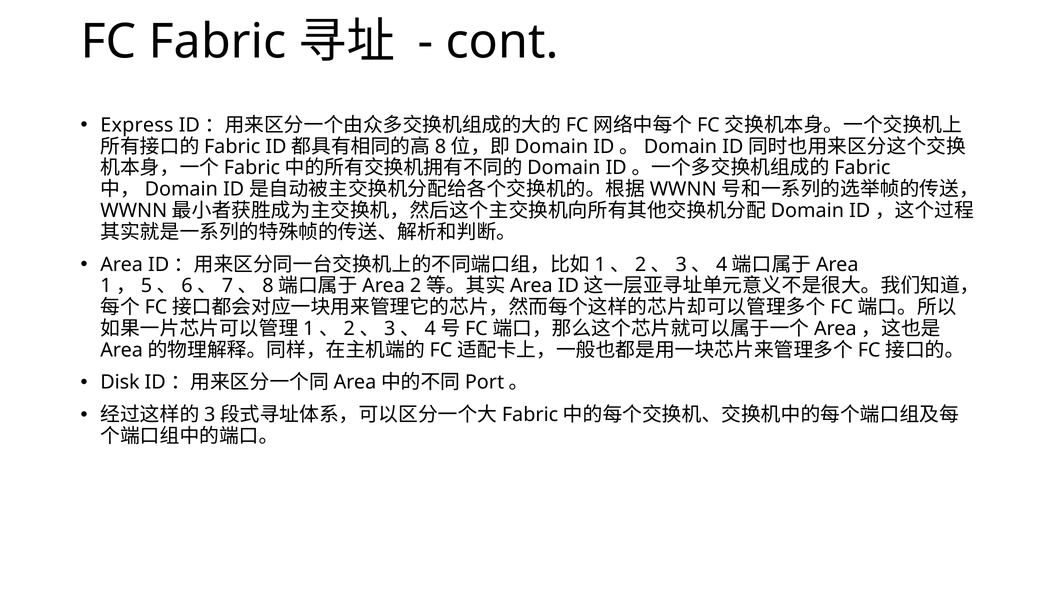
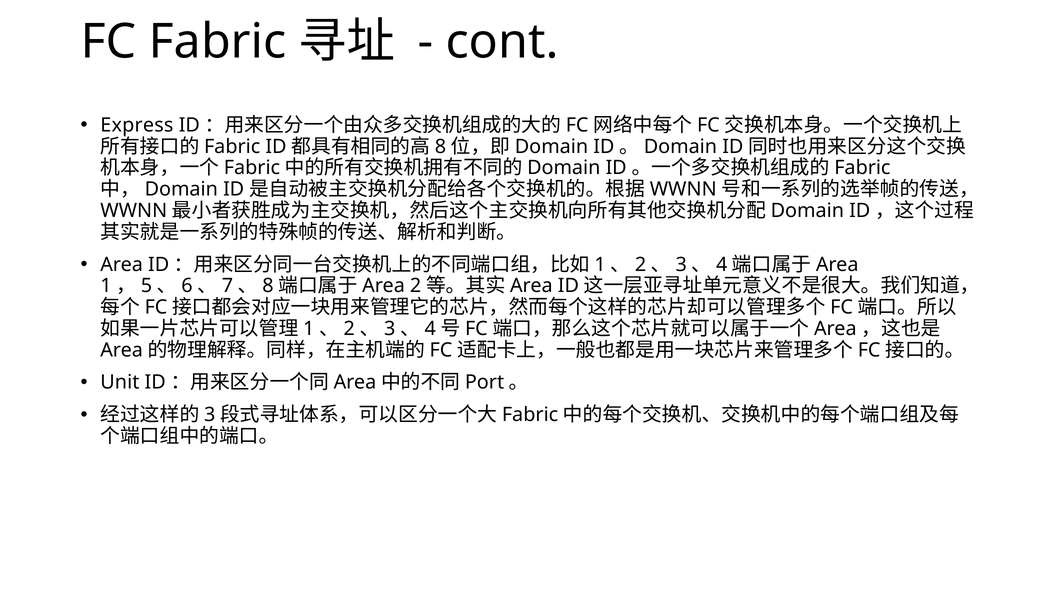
Disk: Disk -> Unit
